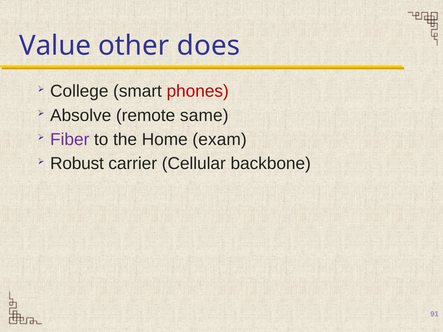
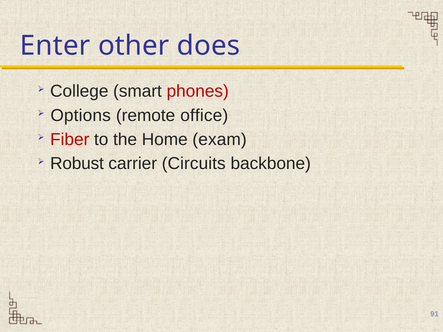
Value: Value -> Enter
Absolve: Absolve -> Options
same: same -> office
Fiber colour: purple -> red
Cellular: Cellular -> Circuits
